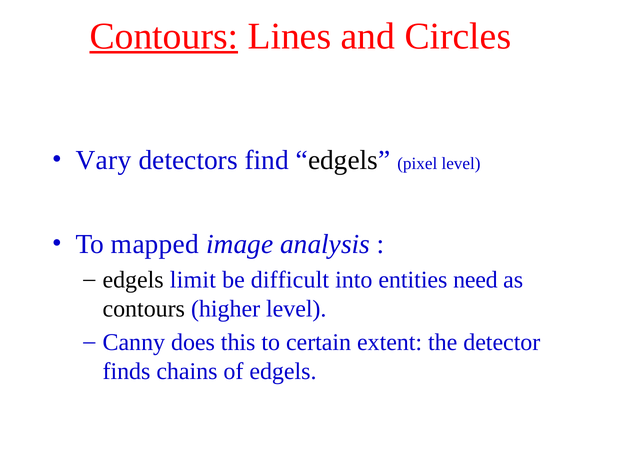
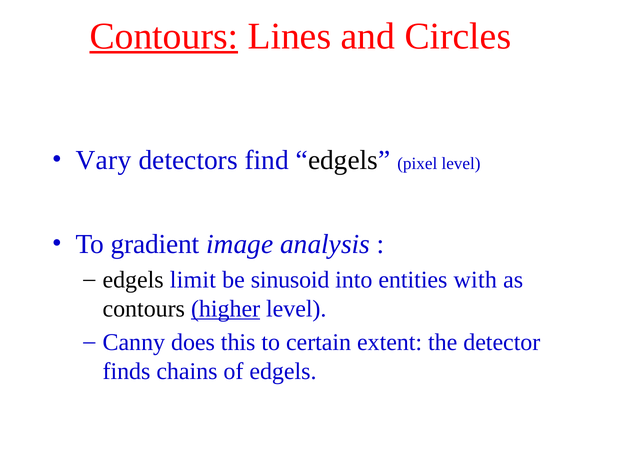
mapped: mapped -> gradient
difficult: difficult -> sinusoid
need: need -> with
higher underline: none -> present
